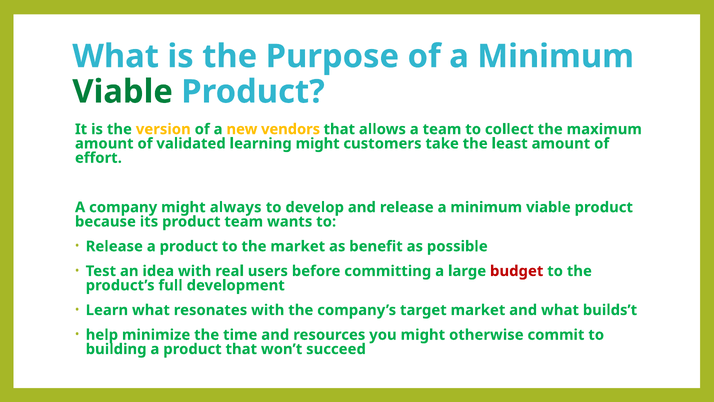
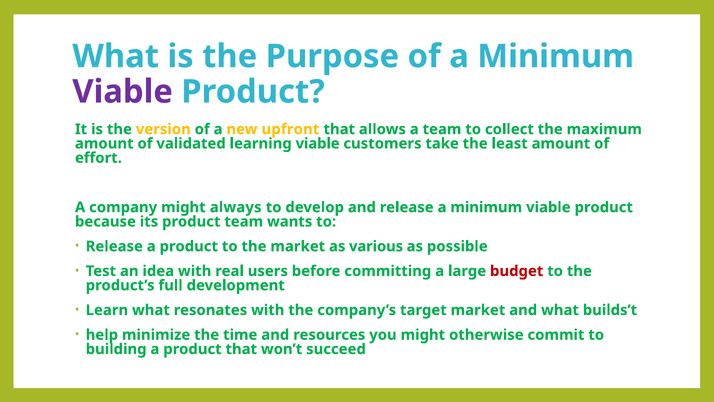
Viable at (123, 92) colour: green -> purple
vendors: vendors -> upfront
learning might: might -> viable
benefit: benefit -> various
